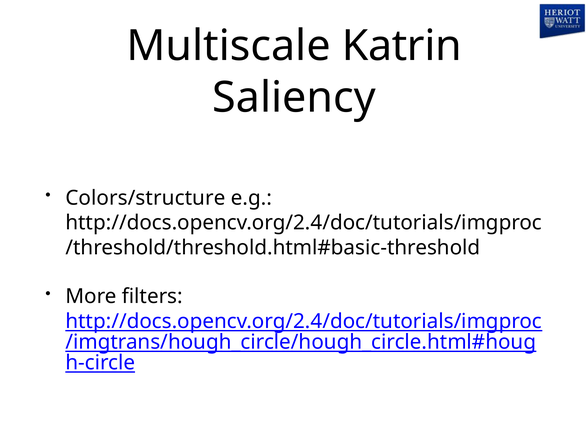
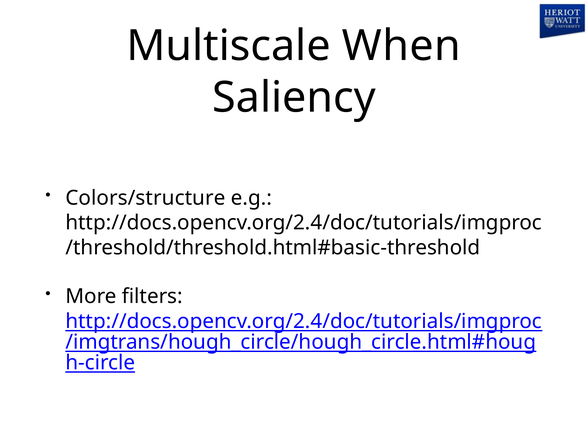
Katrin: Katrin -> When
